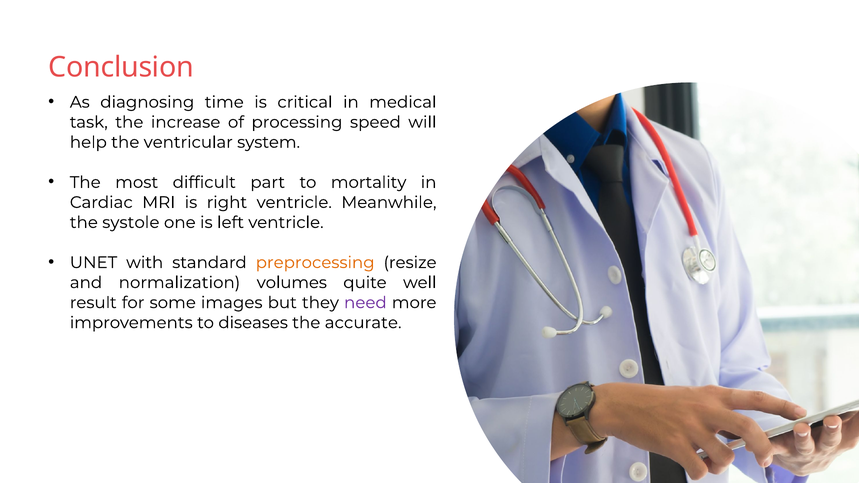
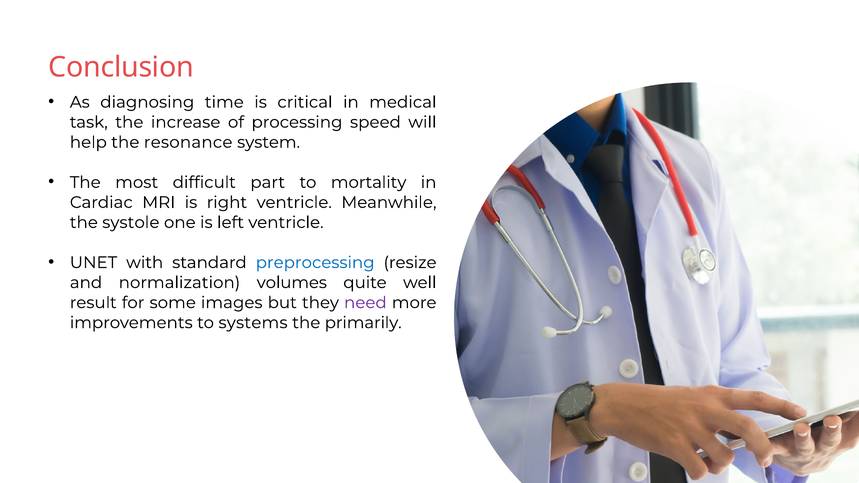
ventricular: ventricular -> resonance
preprocessing colour: orange -> blue
diseases: diseases -> systems
accurate: accurate -> primarily
